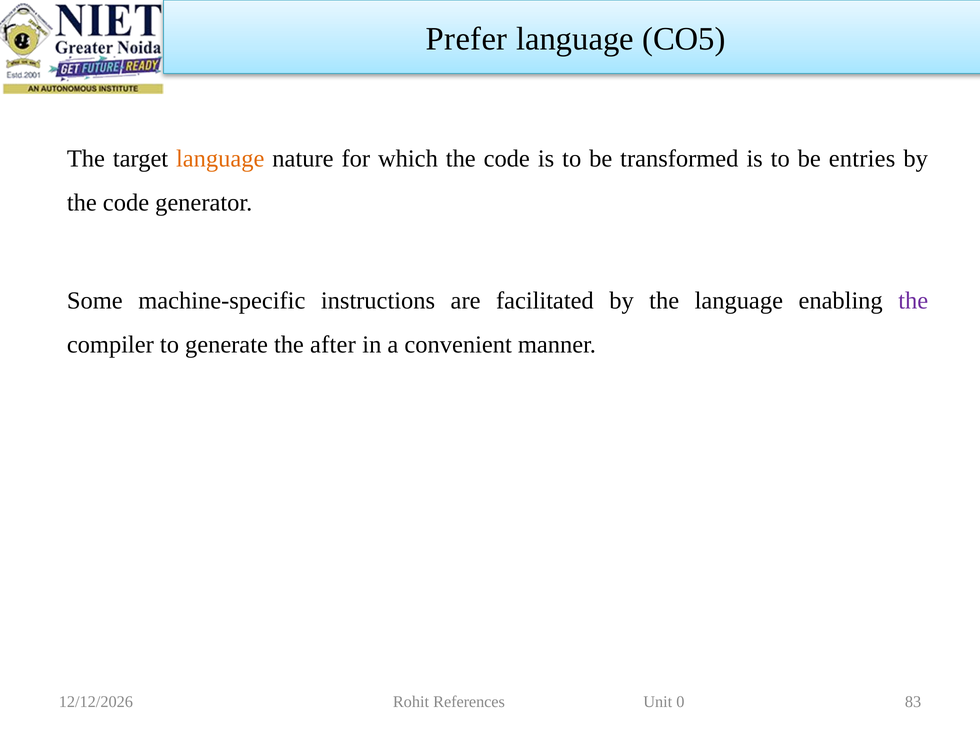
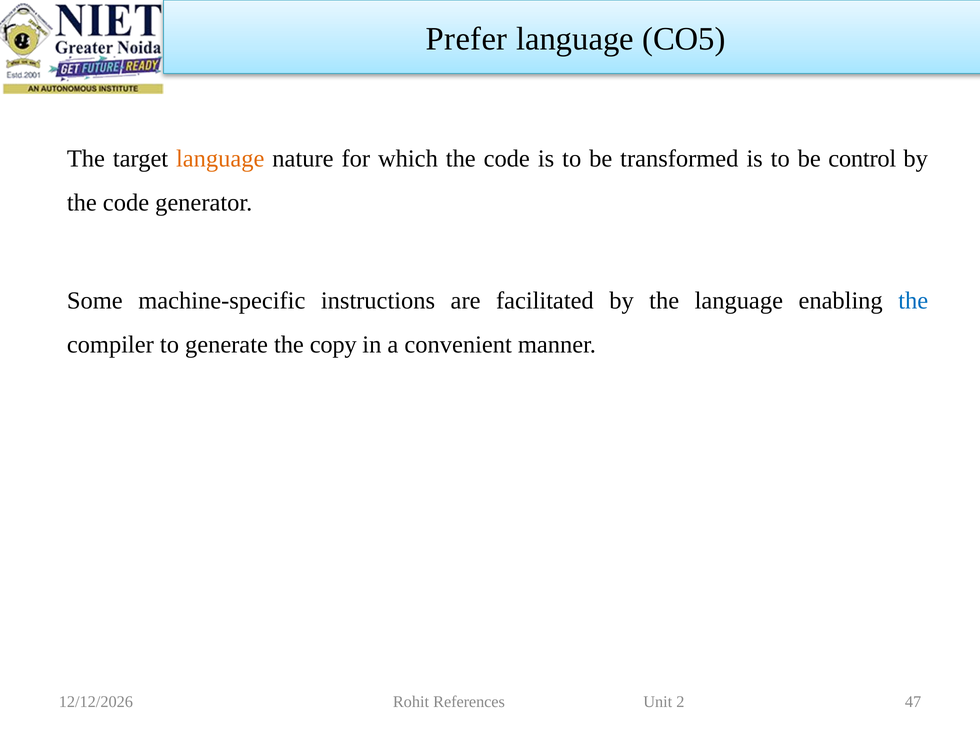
entries: entries -> control
the at (913, 301) colour: purple -> blue
after: after -> copy
0: 0 -> 2
83: 83 -> 47
